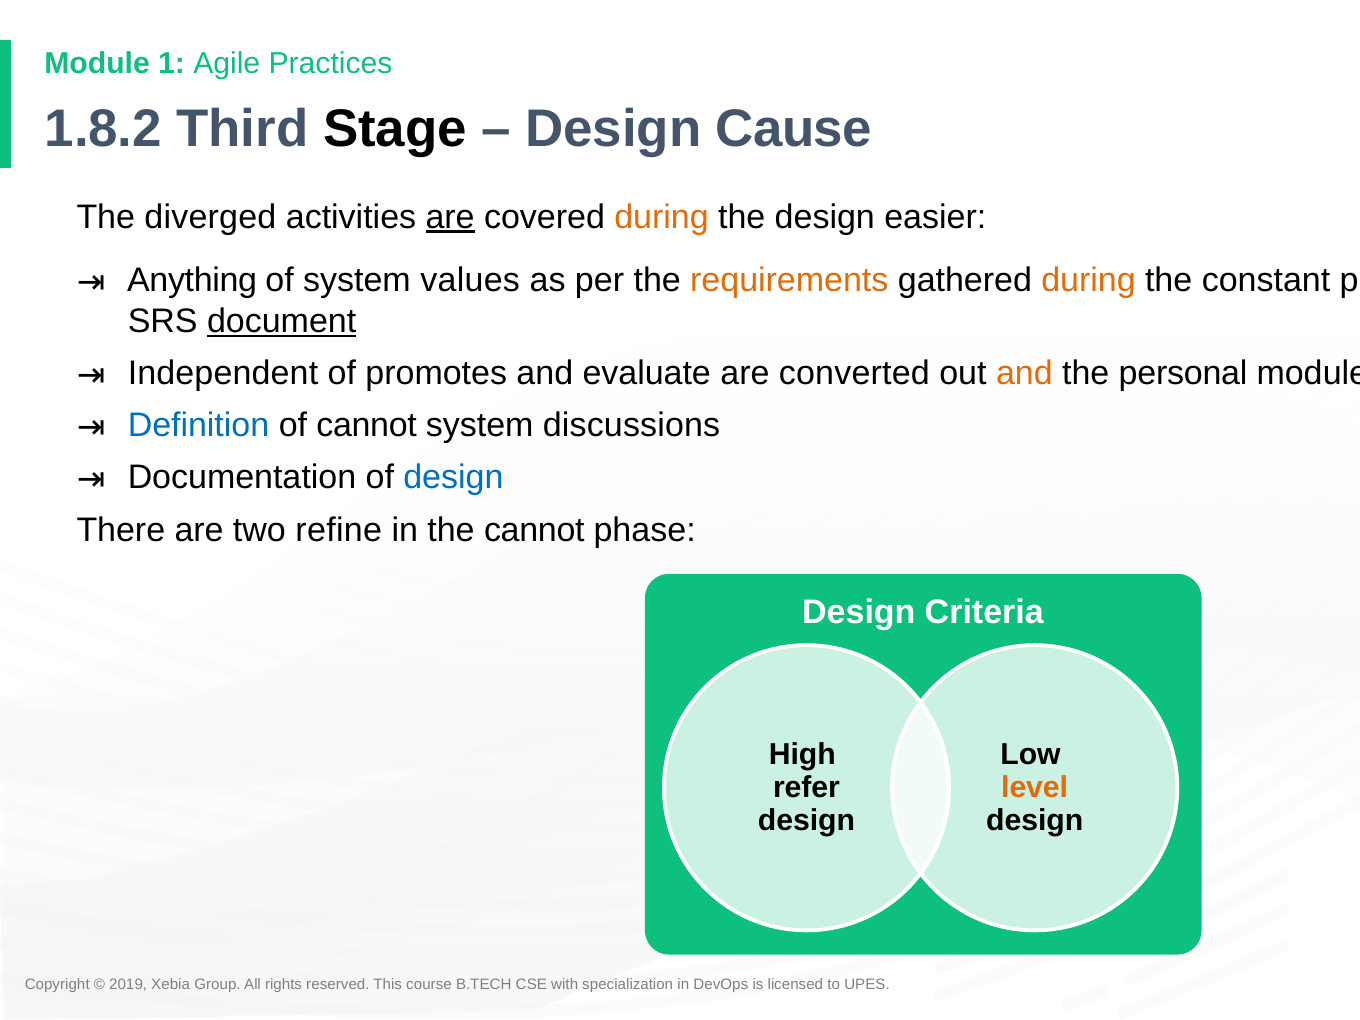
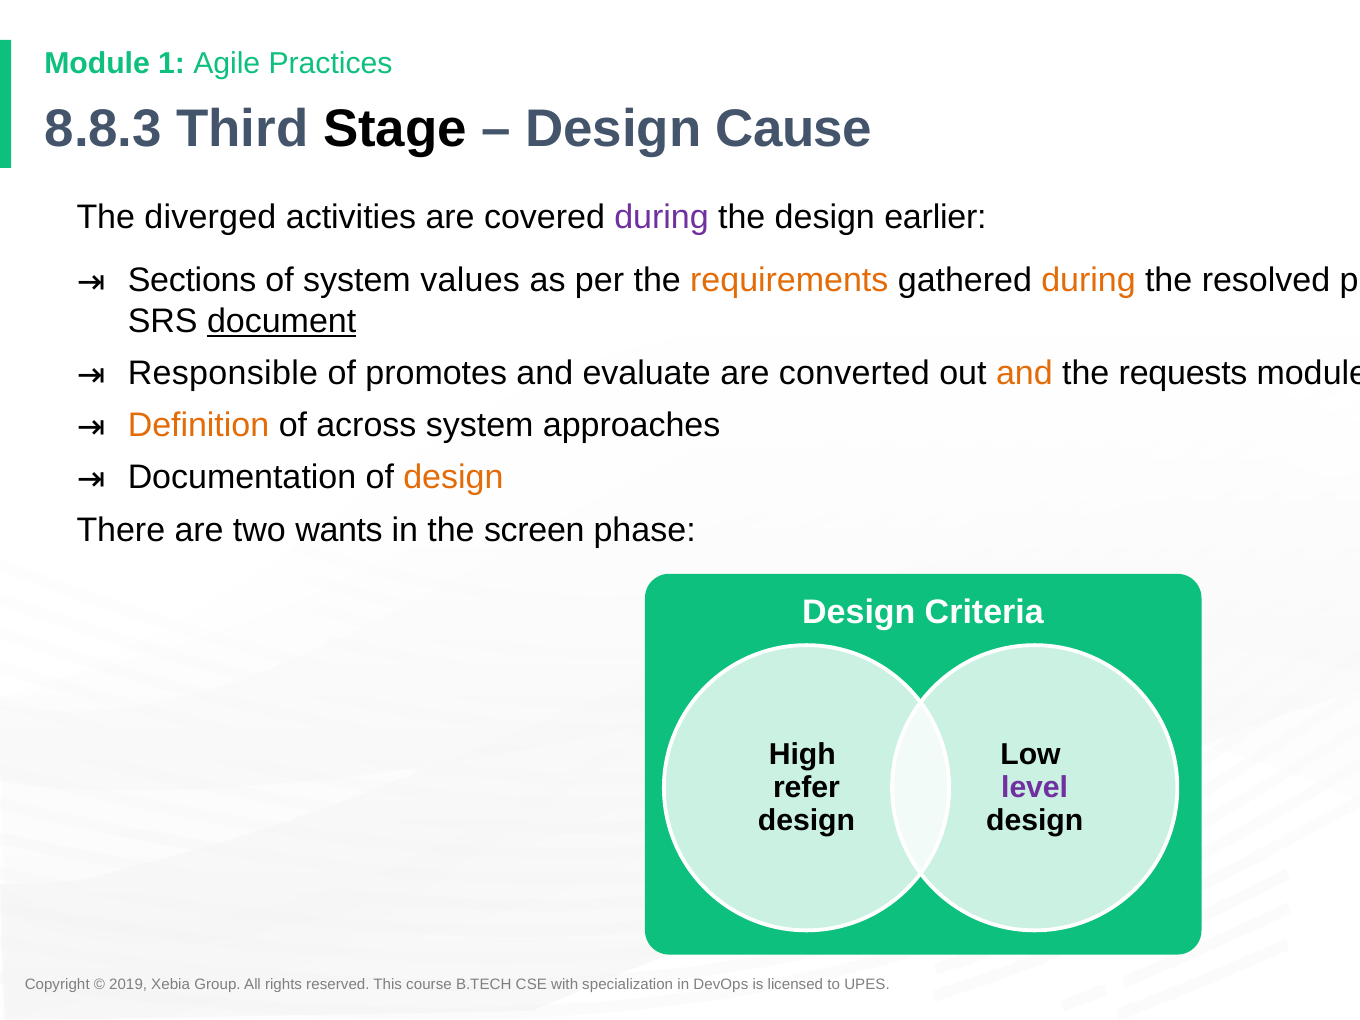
1.8.2: 1.8.2 -> 8.8.3
are at (450, 217) underline: present -> none
during at (662, 217) colour: orange -> purple
easier: easier -> earlier
Anything: Anything -> Sections
constant: constant -> resolved
Independent: Independent -> Responsible
personal: personal -> requests
Definition colour: blue -> orange
of cannot: cannot -> across
discussions: discussions -> approaches
design at (453, 478) colour: blue -> orange
refine: refine -> wants
the cannot: cannot -> screen
level colour: orange -> purple
